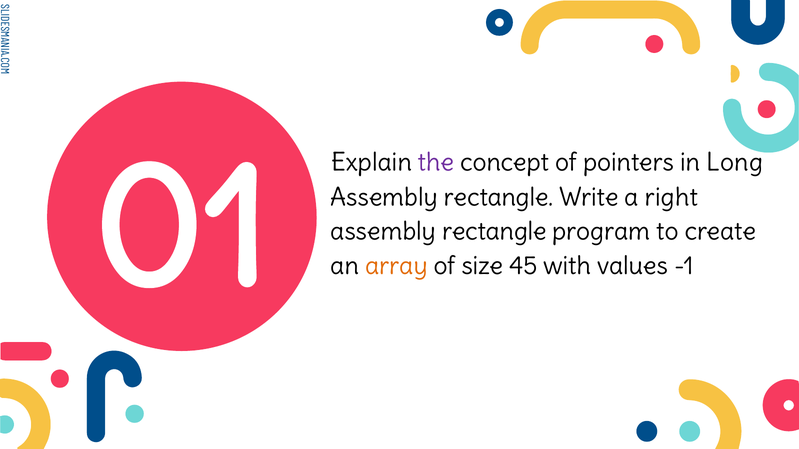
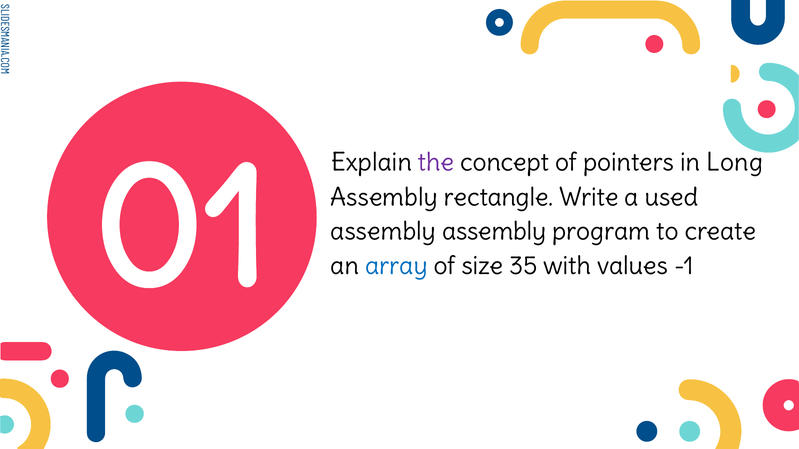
right: right -> used
rectangle at (494, 232): rectangle -> assembly
array colour: orange -> blue
45: 45 -> 35
